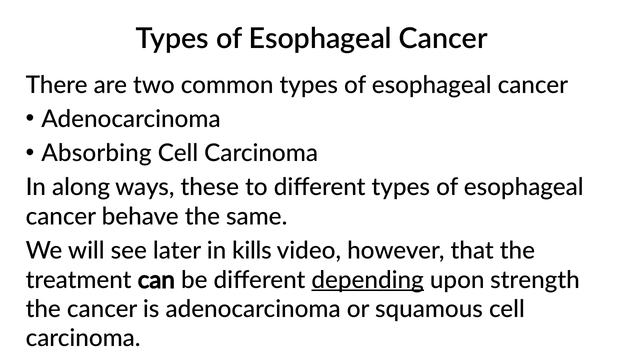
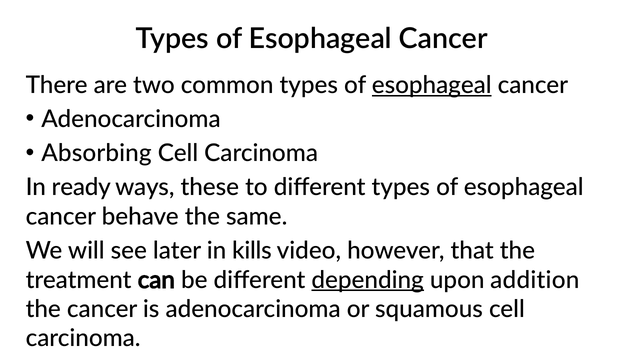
esophageal at (432, 85) underline: none -> present
along: along -> ready
strength: strength -> addition
